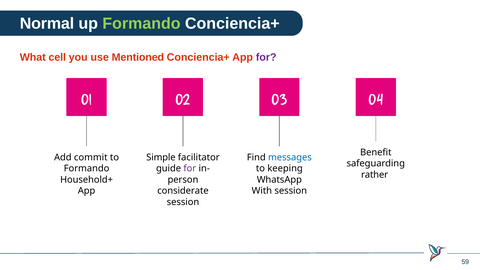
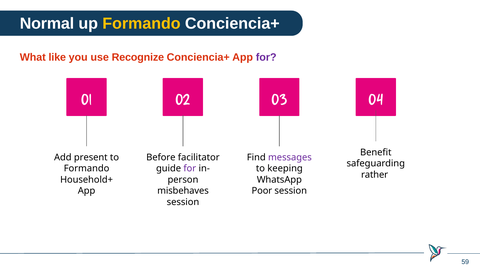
Formando at (141, 23) colour: light green -> yellow
cell: cell -> like
Mentioned: Mentioned -> Recognize
commit: commit -> present
Simple: Simple -> Before
messages colour: blue -> purple
considerate: considerate -> misbehaves
With: With -> Poor
